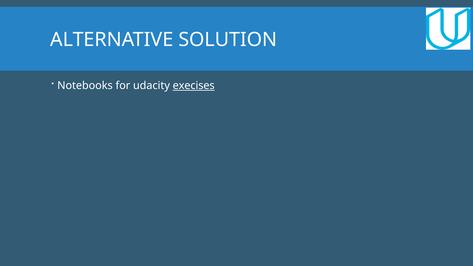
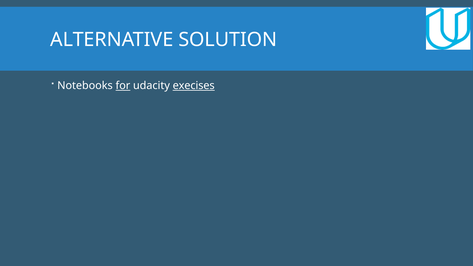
for underline: none -> present
